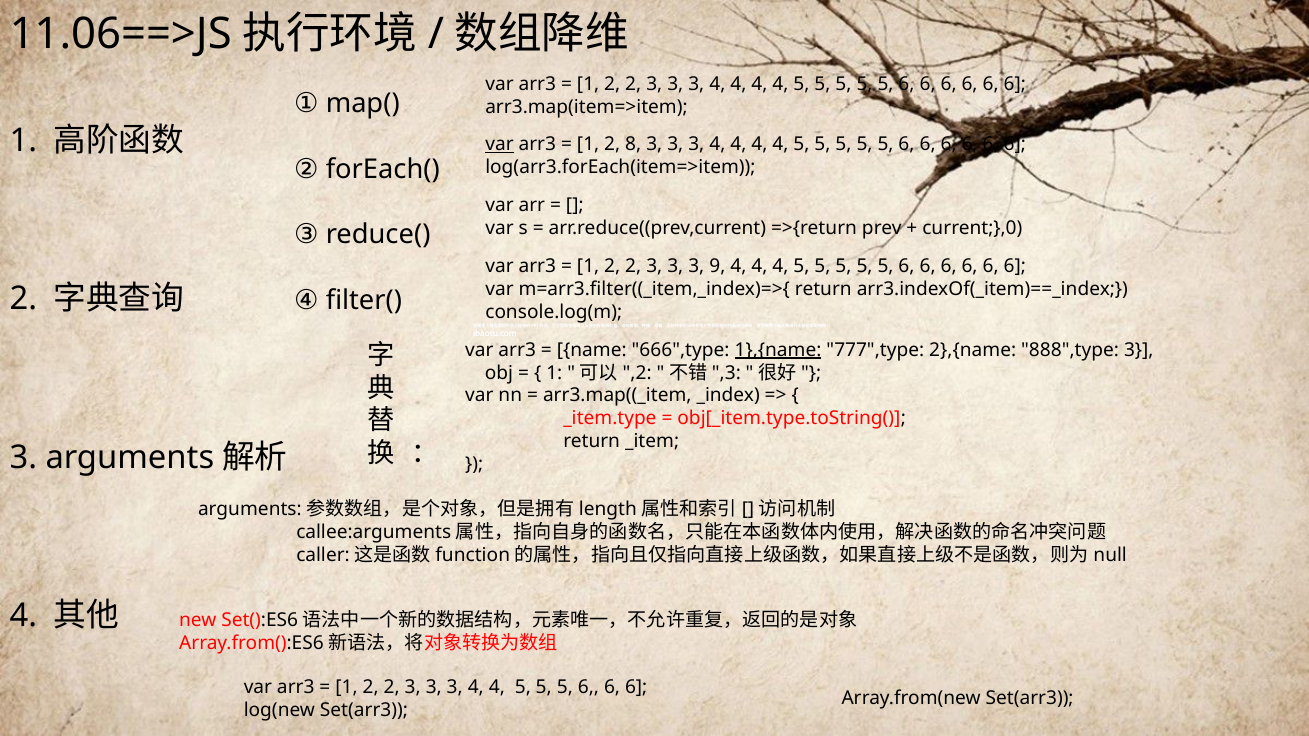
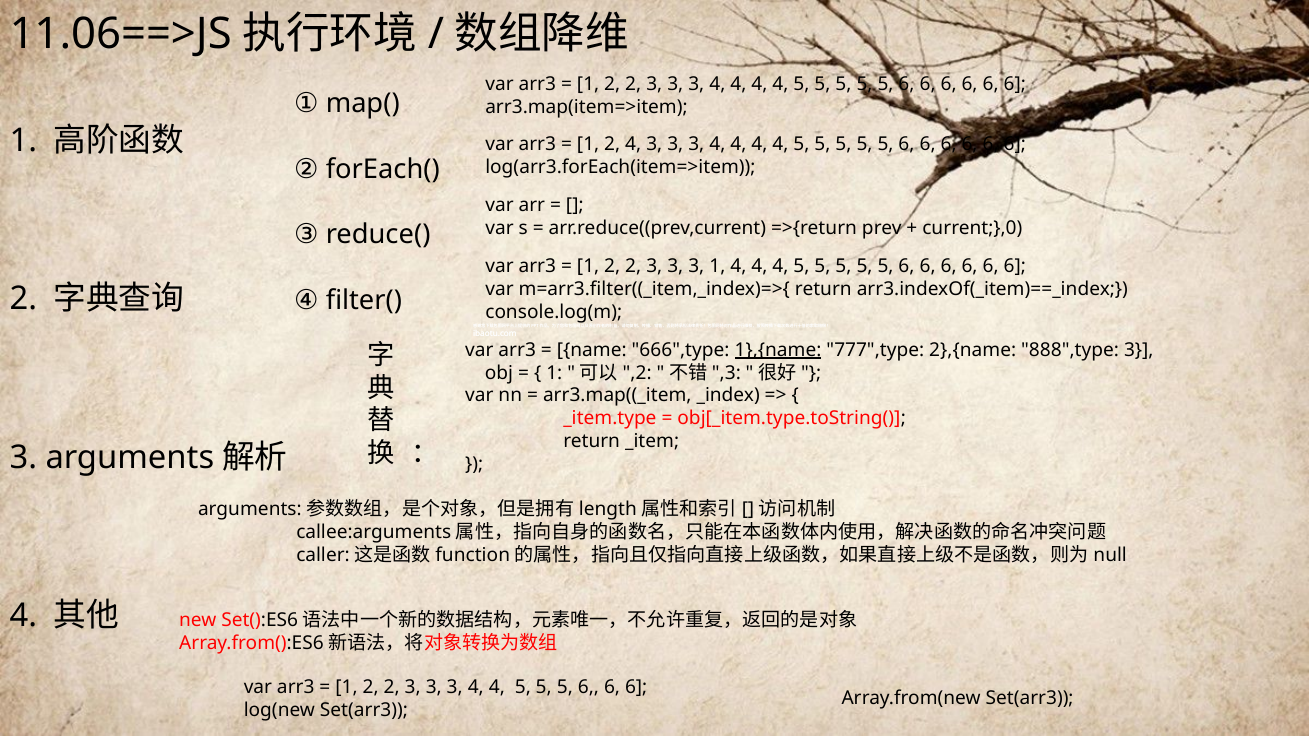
var at (499, 145) underline: present -> none
2 8: 8 -> 4
3 9: 9 -> 1
